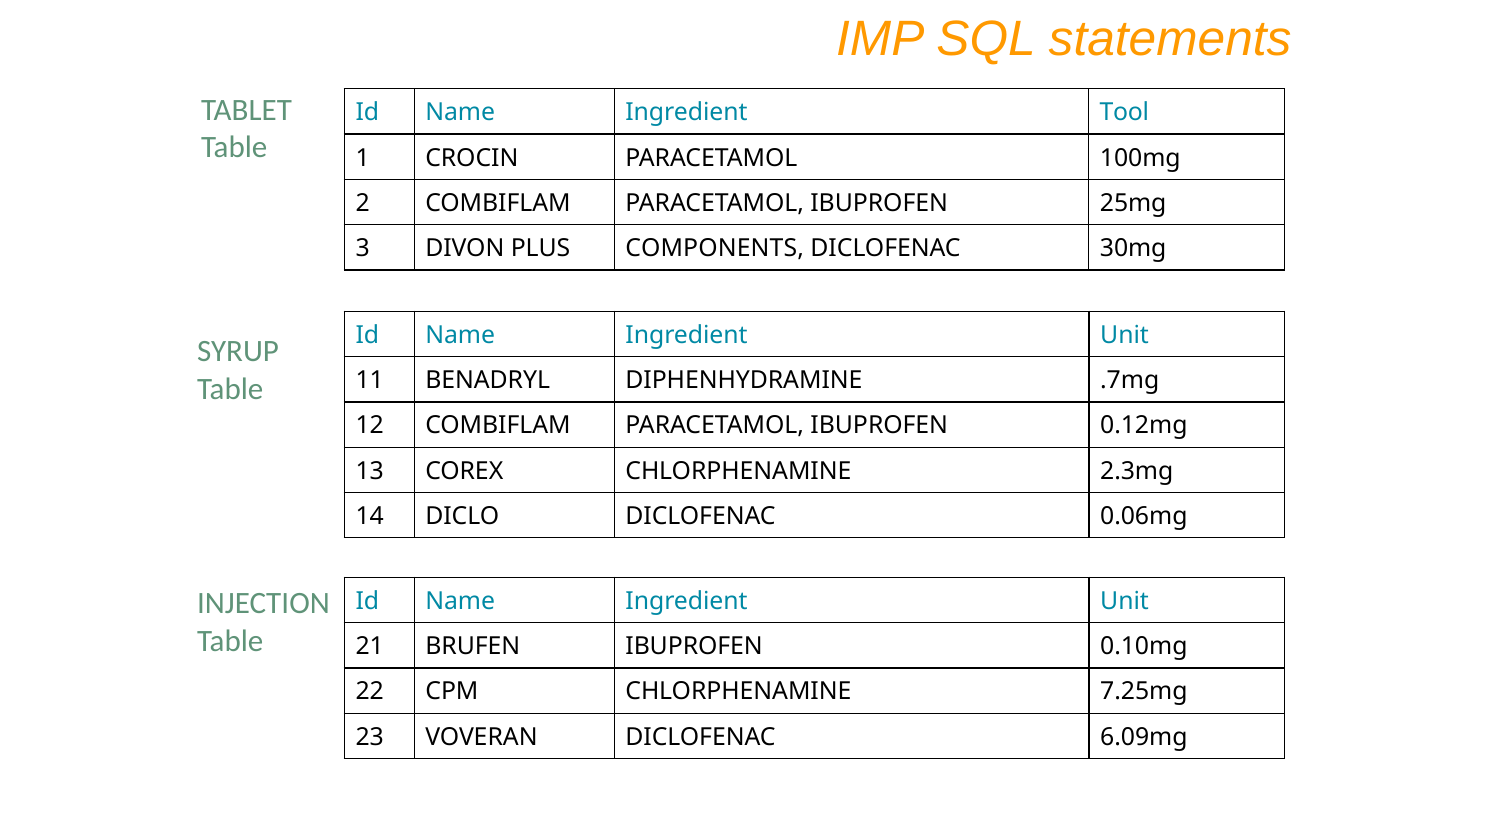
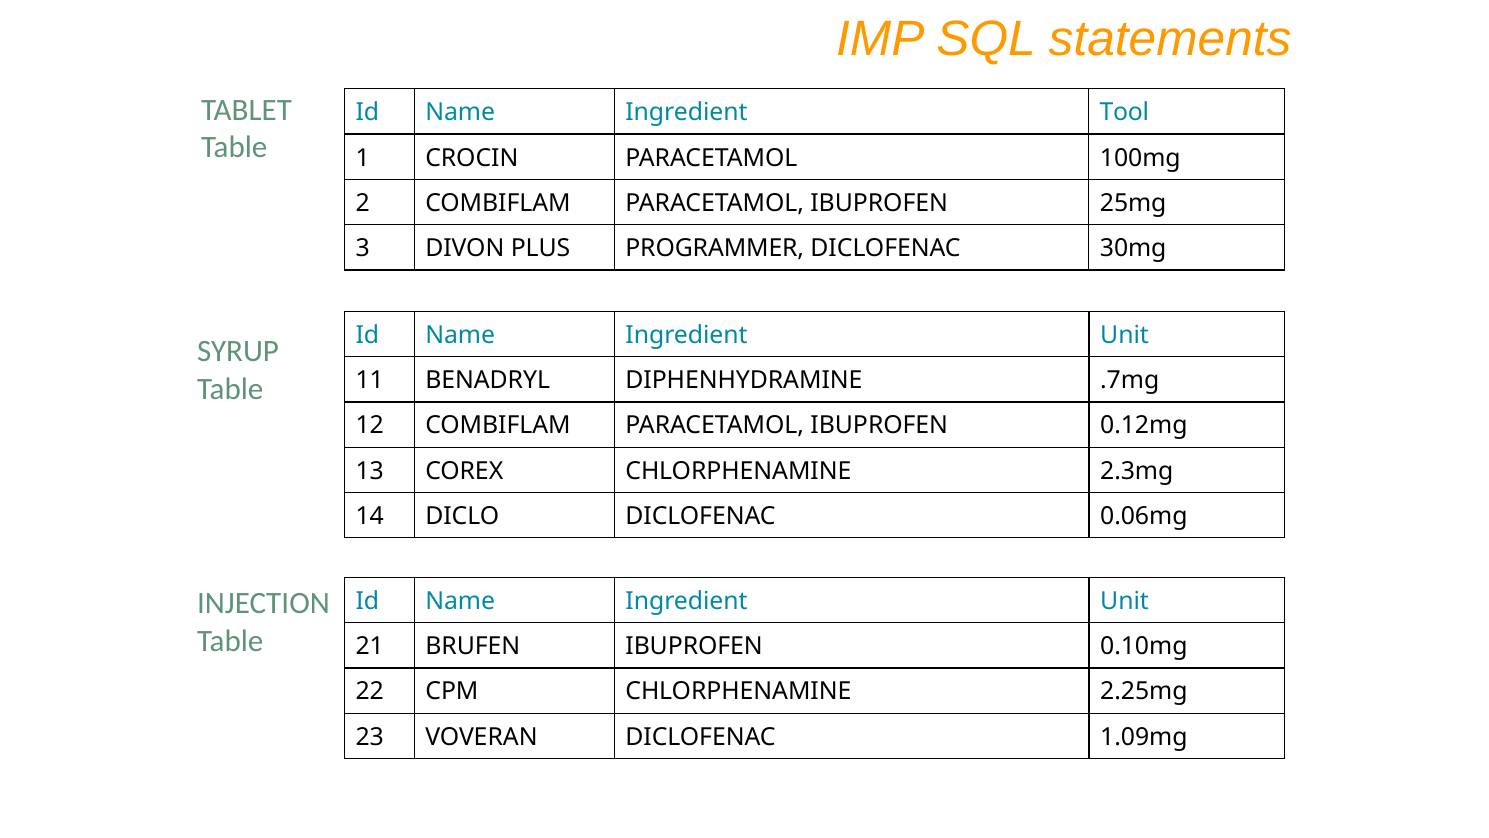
COMPONENTS: COMPONENTS -> PROGRAMMER
7.25mg: 7.25mg -> 2.25mg
6.09mg: 6.09mg -> 1.09mg
